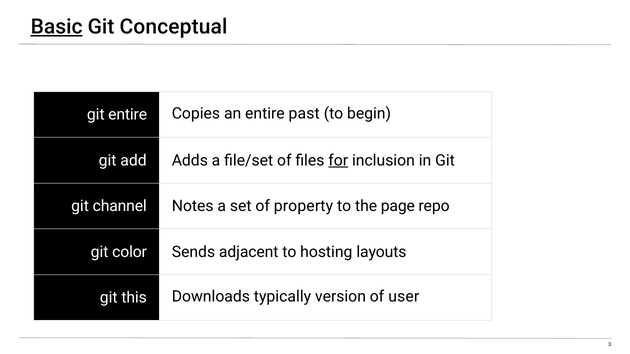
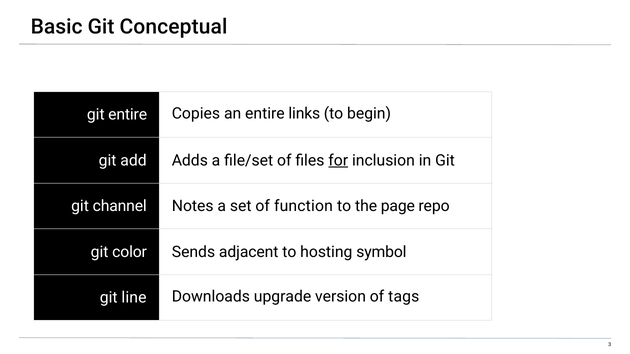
Basic underline: present -> none
past: past -> links
property: property -> function
layouts: layouts -> symbol
this: this -> line
typically: typically -> upgrade
user: user -> tags
